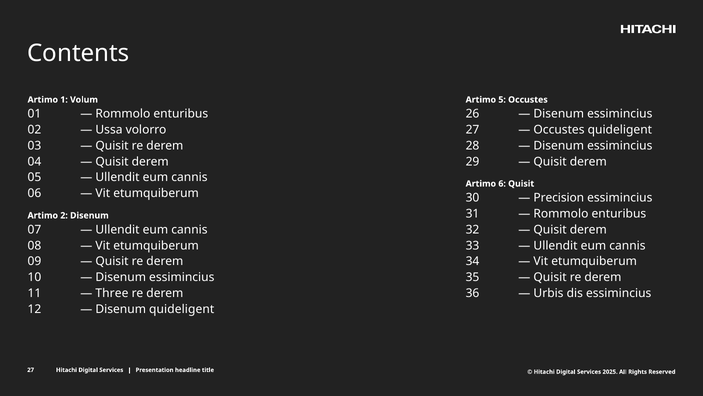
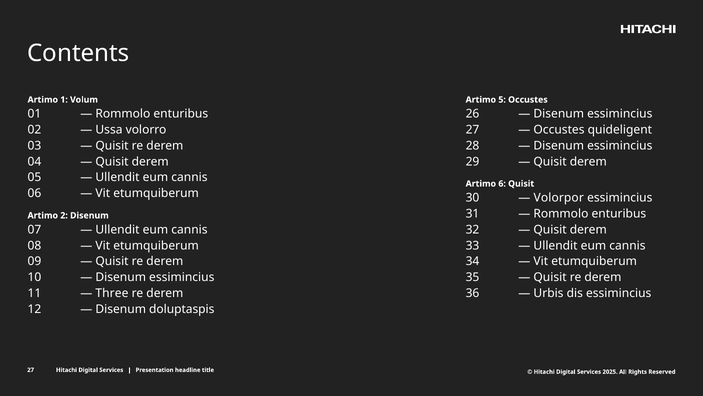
Precision: Precision -> Volorpor
Disenum quideligent: quideligent -> doluptaspis
